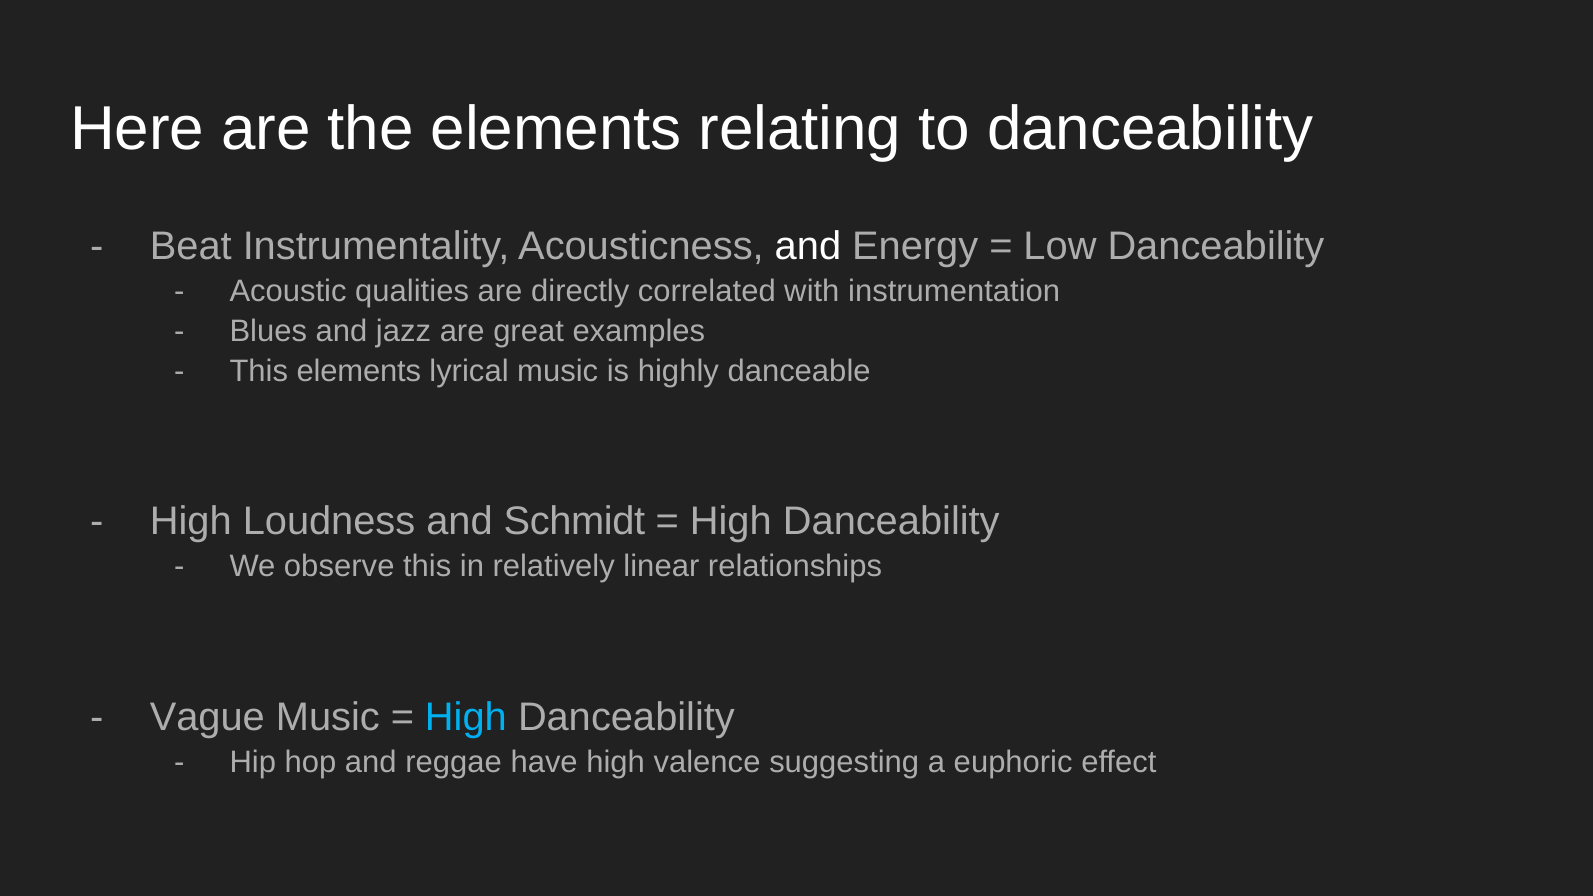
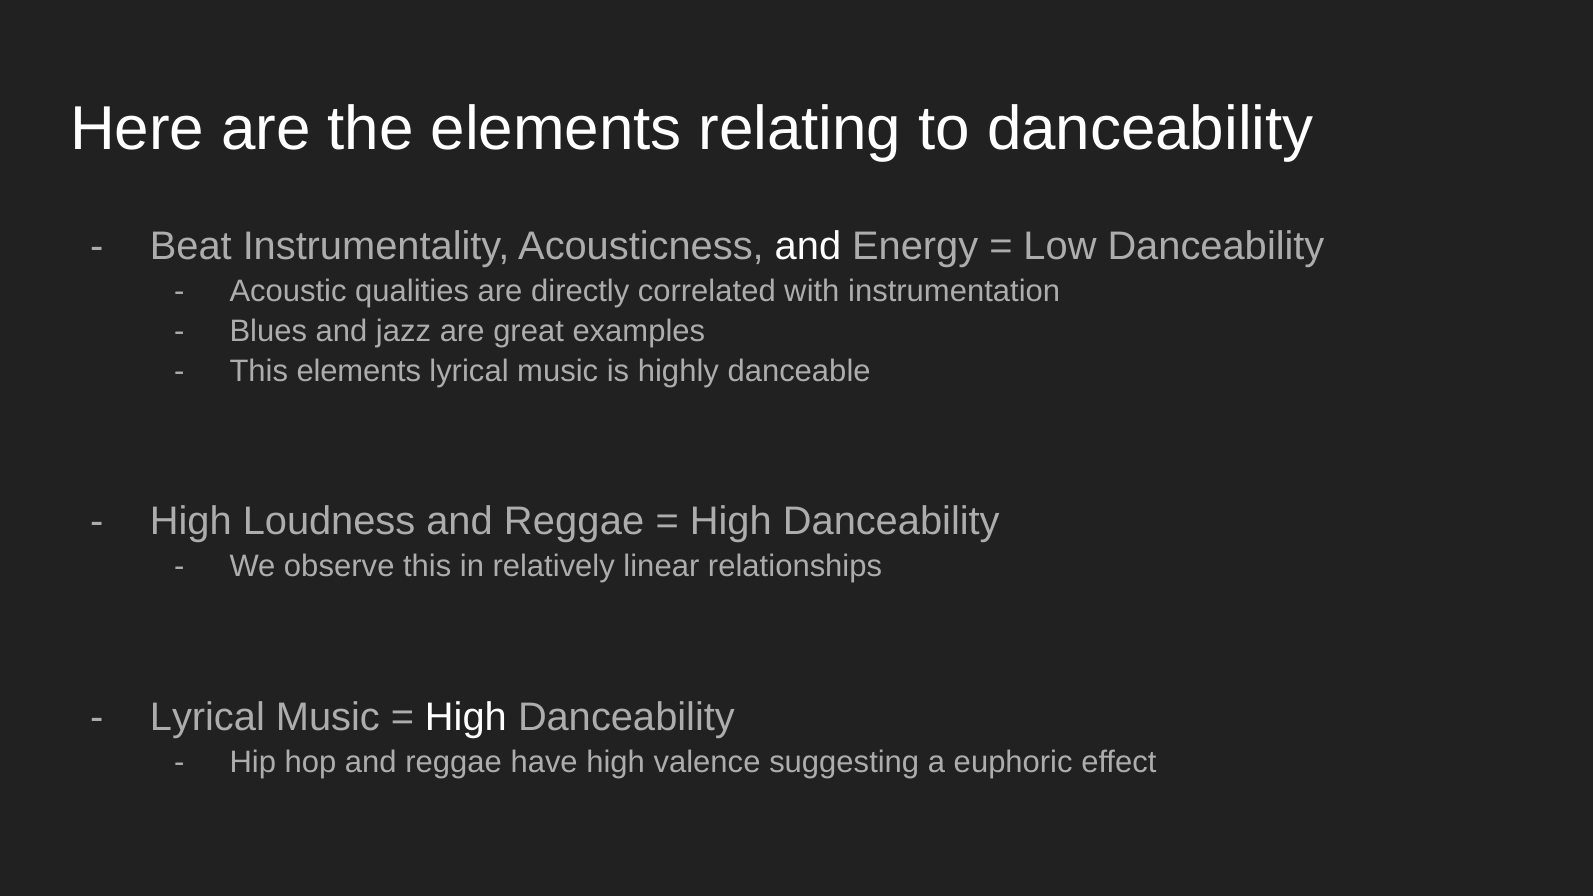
Loudness and Schmidt: Schmidt -> Reggae
Vague at (207, 717): Vague -> Lyrical
High at (466, 717) colour: light blue -> white
